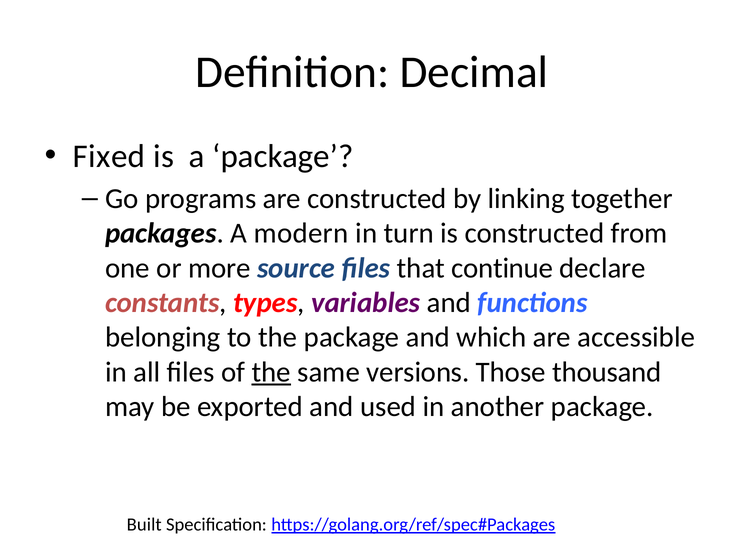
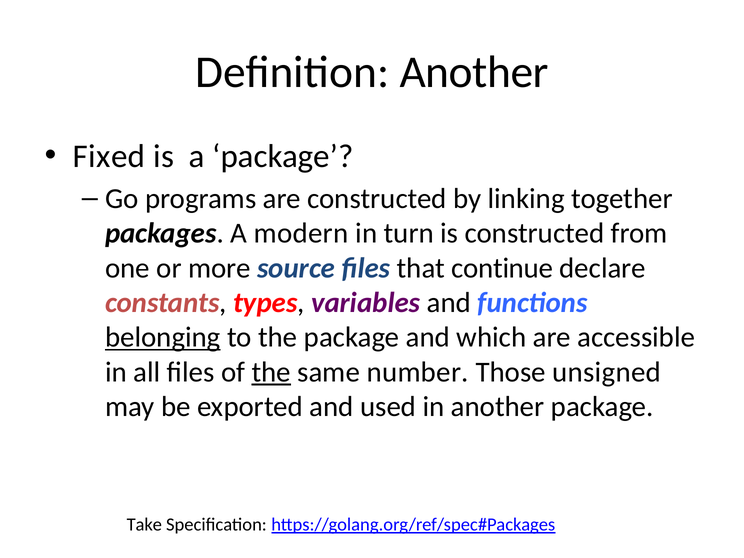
Definition Decimal: Decimal -> Another
belonging underline: none -> present
versions: versions -> number
thousand: thousand -> unsigned
Built: Built -> Take
